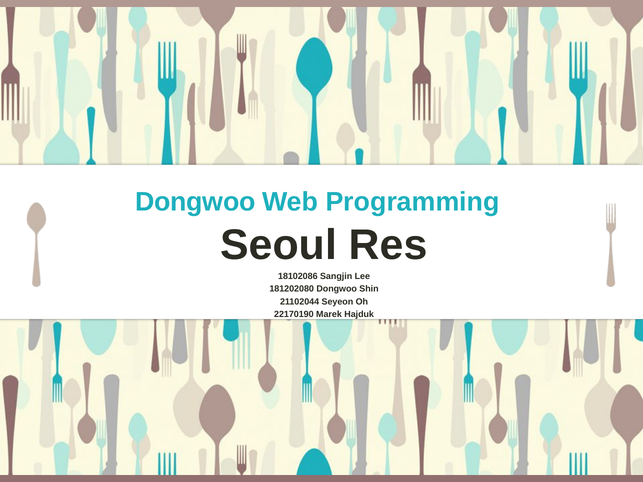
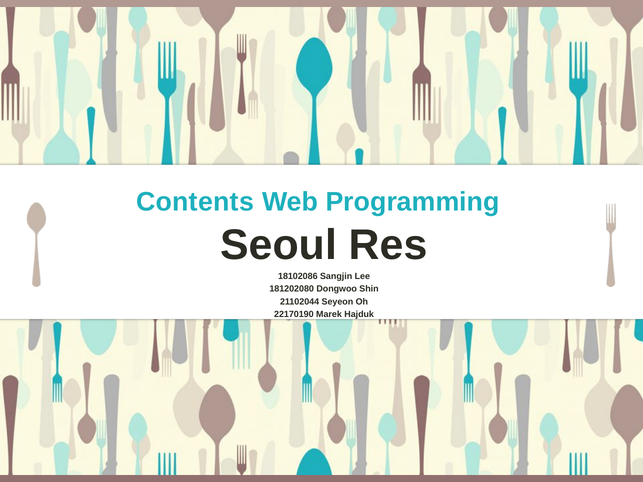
Dongwoo at (195, 202): Dongwoo -> Contents
